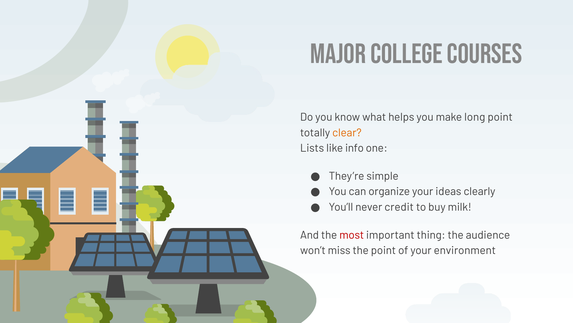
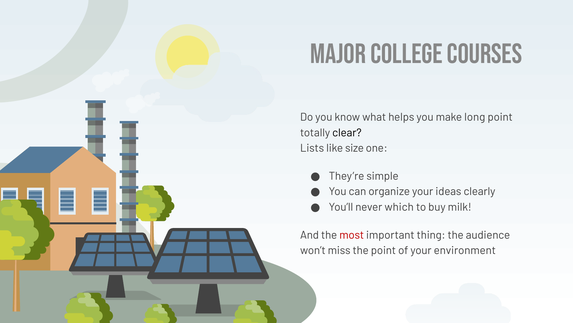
clear colour: orange -> black
info: info -> size
credit: credit -> which
